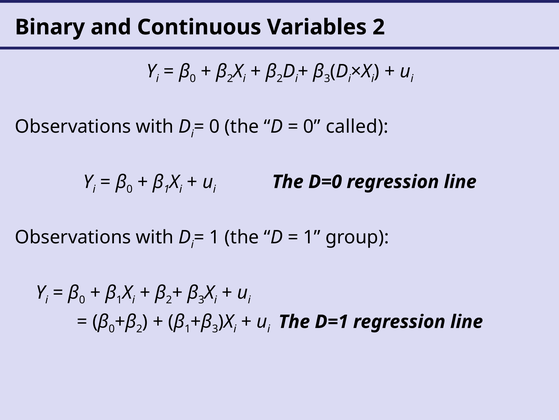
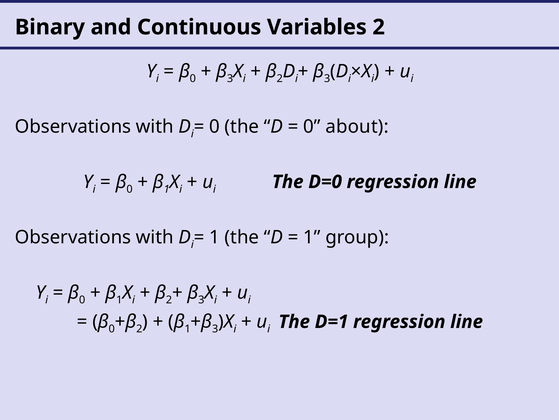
2 at (230, 78): 2 -> 3
called: called -> about
